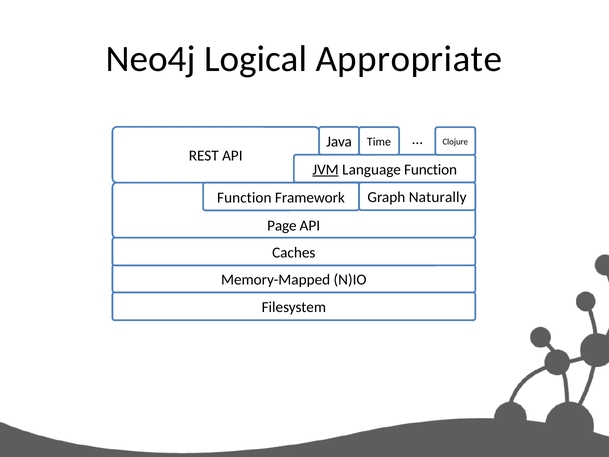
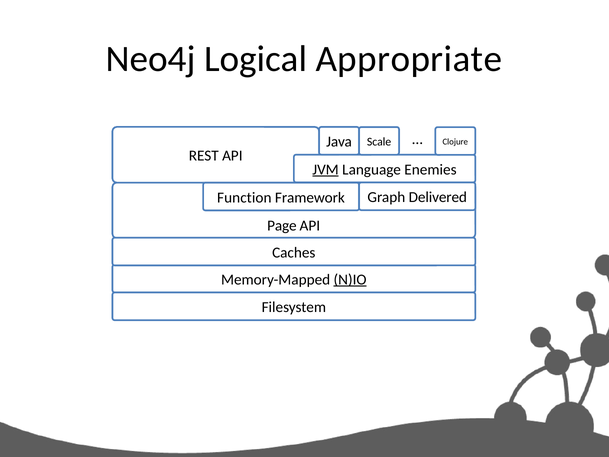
Time: Time -> Scale
Language Function: Function -> Enemies
Naturally: Naturally -> Delivered
N)IO underline: none -> present
